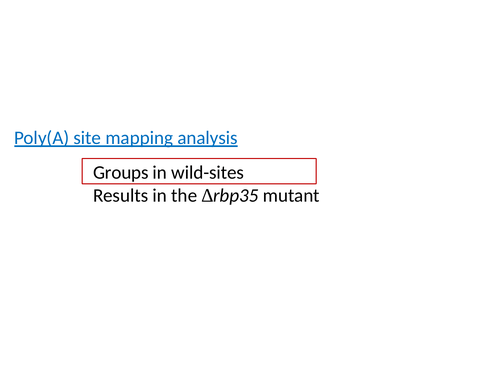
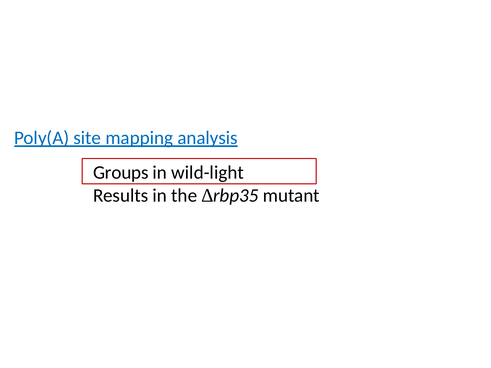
wild-sites: wild-sites -> wild-light
